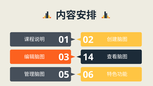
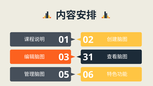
14: 14 -> 31
